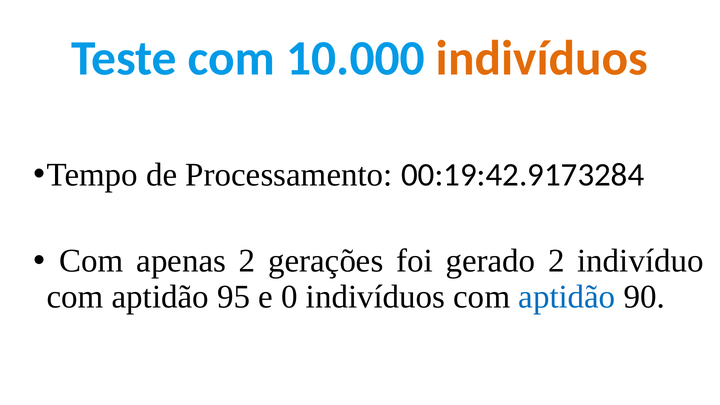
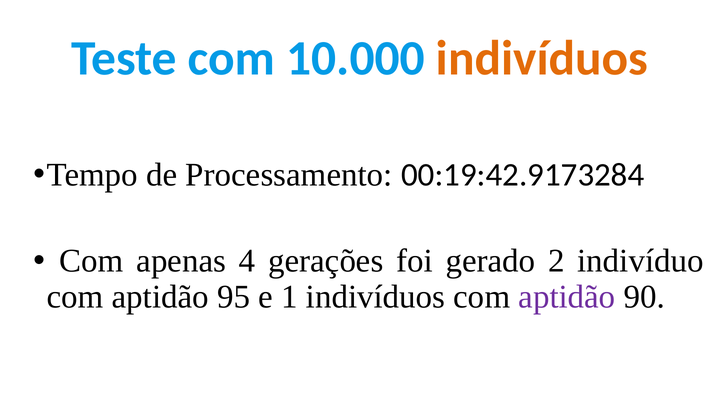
apenas 2: 2 -> 4
0: 0 -> 1
aptidão at (567, 297) colour: blue -> purple
